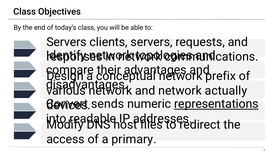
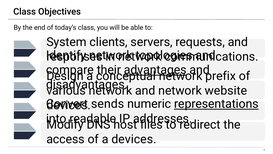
Servers at (67, 42): Servers -> System
advantages underline: none -> present
actually: actually -> website
a primary: primary -> devices
